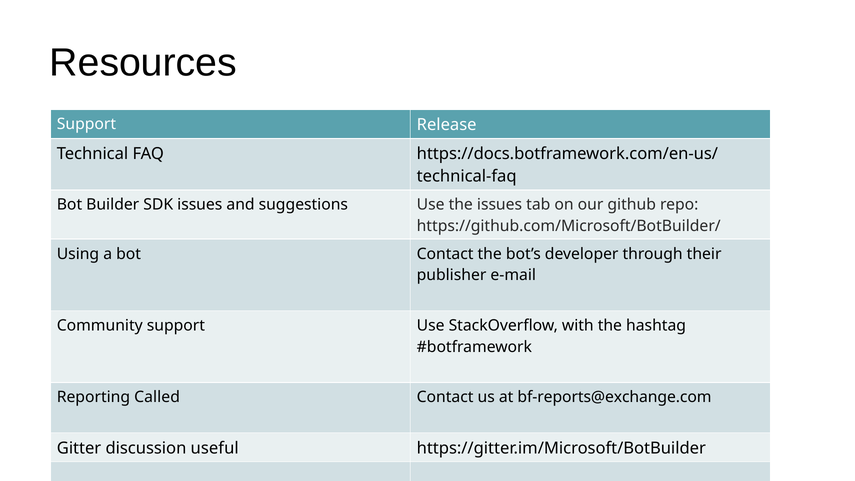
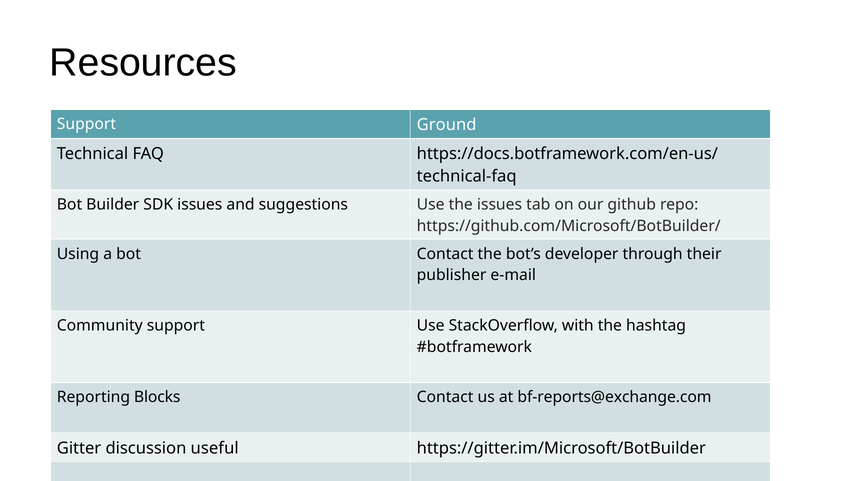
Release: Release -> Ground
Called: Called -> Blocks
